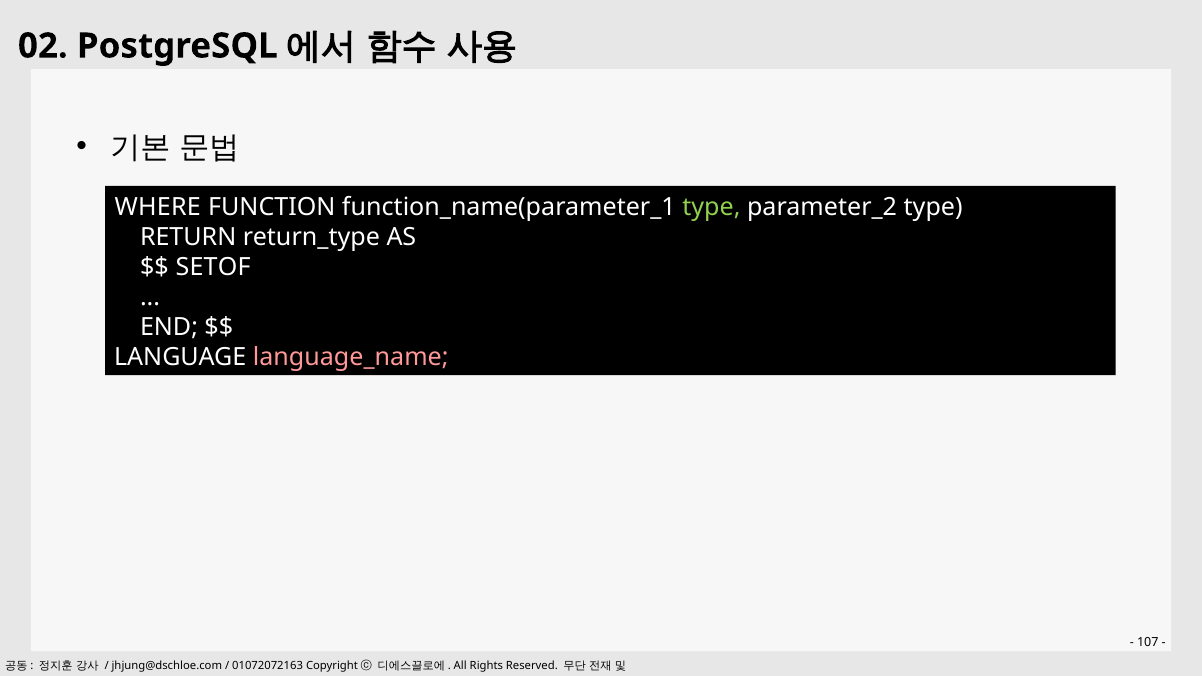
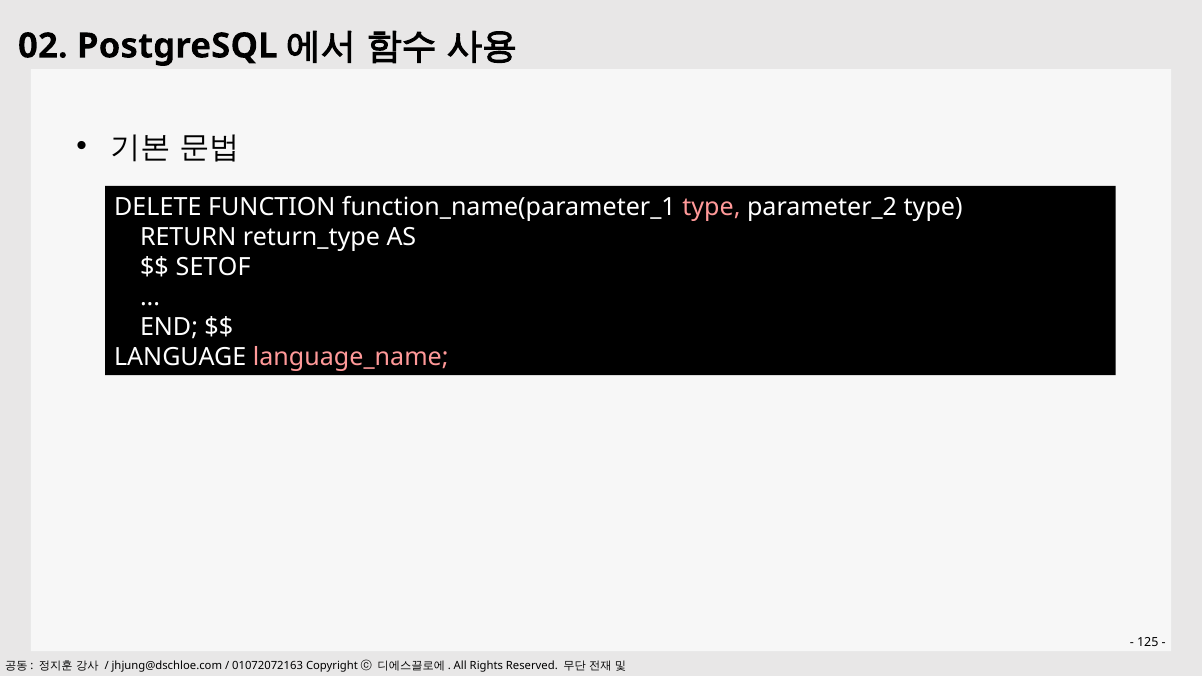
WHERE: WHERE -> DELETE
type at (711, 207) colour: light green -> pink
107: 107 -> 125
